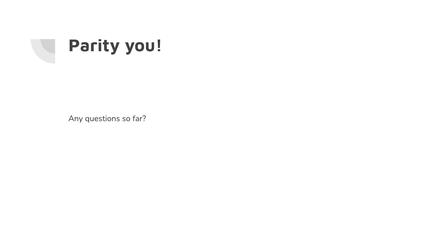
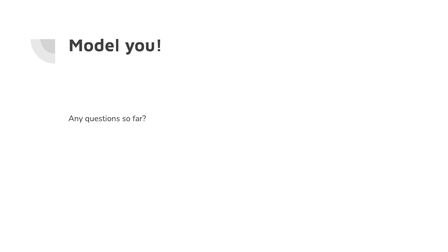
Parity: Parity -> Model
